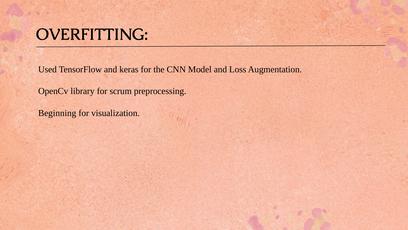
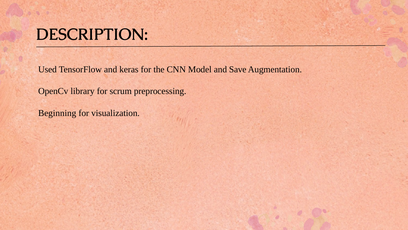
OVERFITTING: OVERFITTING -> DESCRIPTION
Loss: Loss -> Save
